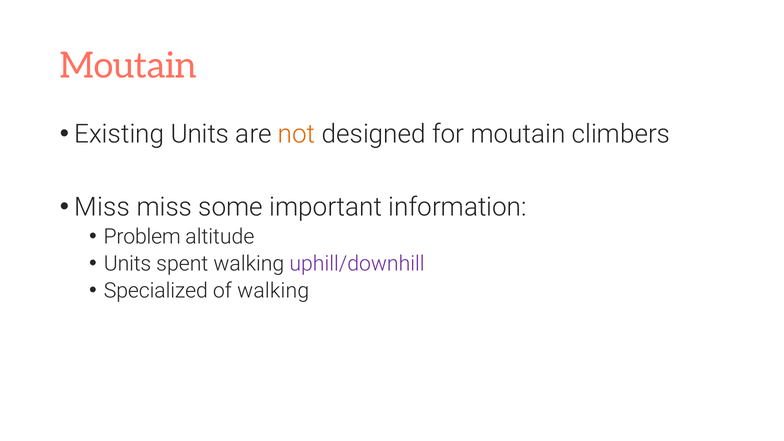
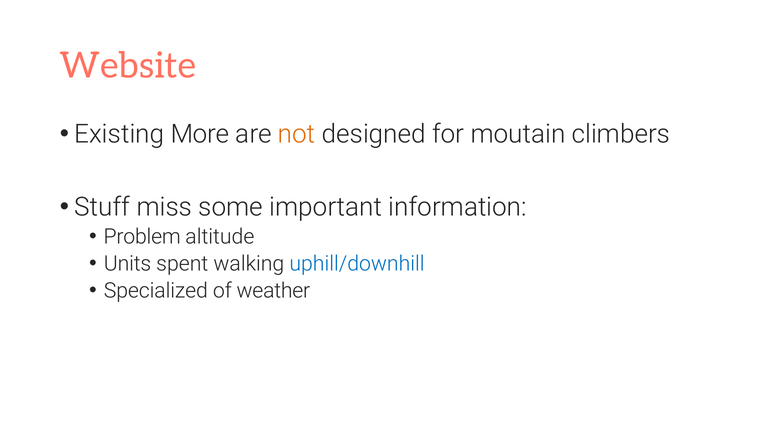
Moutain at (128, 66): Moutain -> Website
Existing Units: Units -> More
Miss at (102, 207): Miss -> Stuff
uphill/downhill colour: purple -> blue
of walking: walking -> weather
